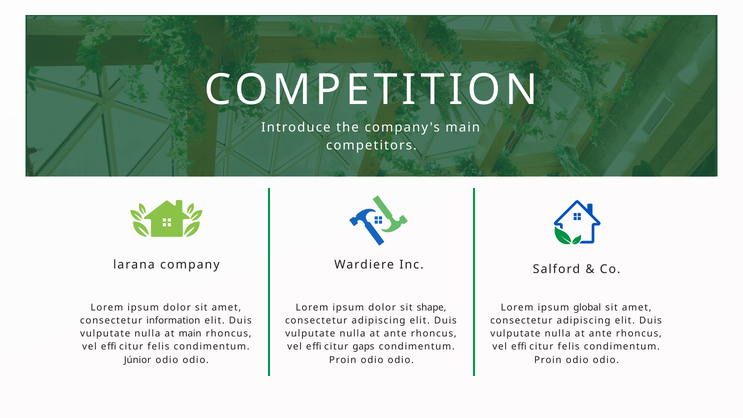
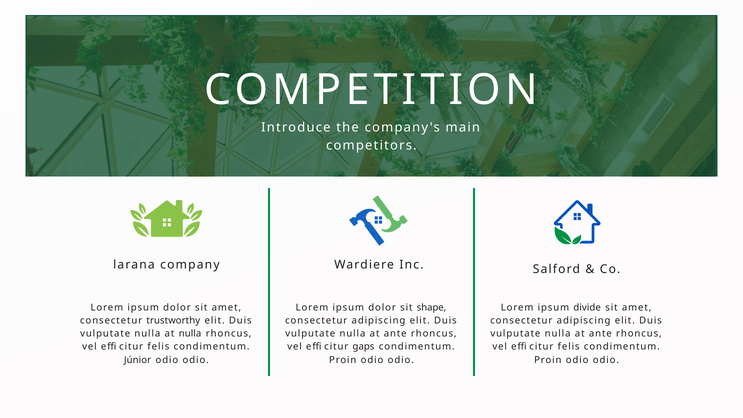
global: global -> divide
information: information -> trustworthy
at main: main -> nulla
